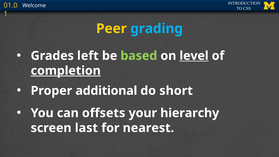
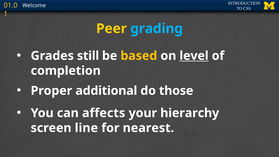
left: left -> still
based colour: light green -> yellow
completion underline: present -> none
short: short -> those
offsets: offsets -> affects
last: last -> line
